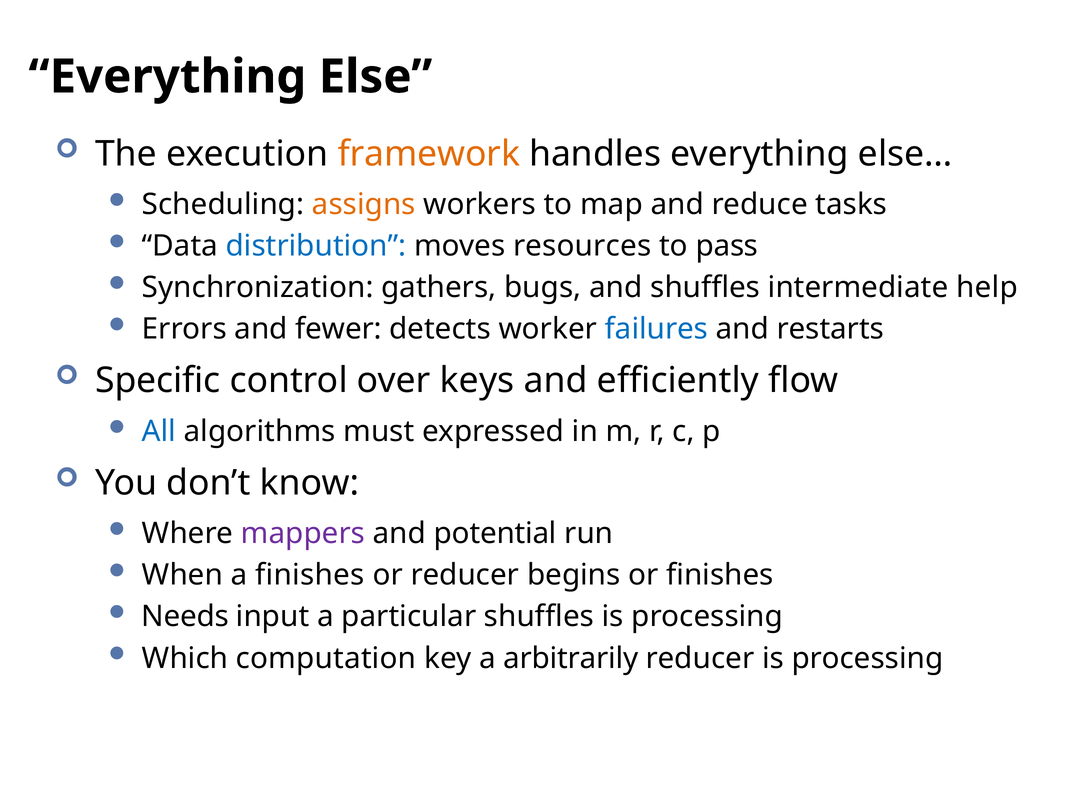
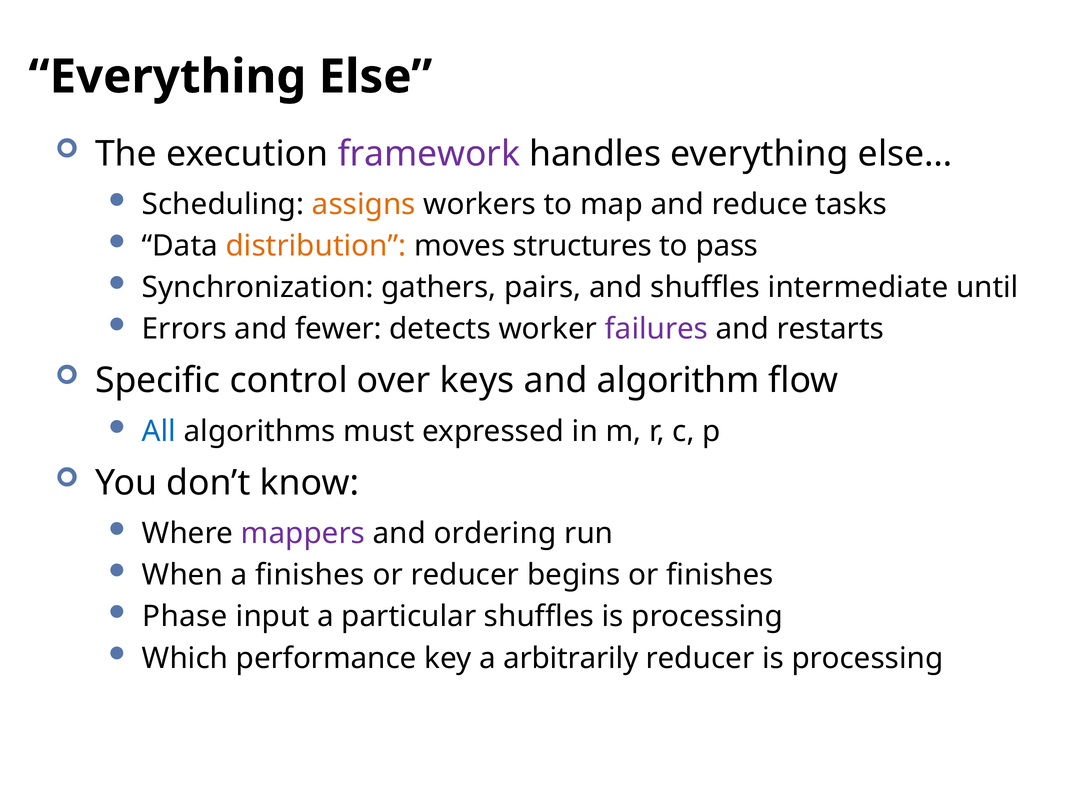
framework colour: orange -> purple
distribution colour: blue -> orange
resources: resources -> structures
bugs: bugs -> pairs
help: help -> until
failures colour: blue -> purple
efficiently: efficiently -> algorithm
potential: potential -> ordering
Needs: Needs -> Phase
computation: computation -> performance
